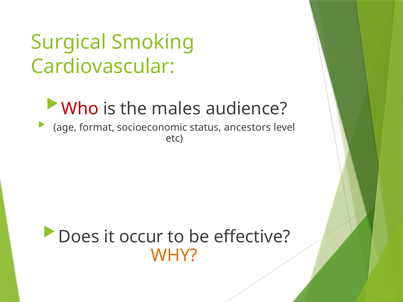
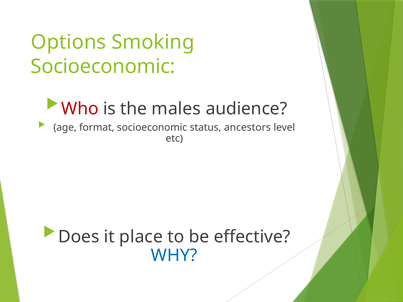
Surgical: Surgical -> Options
Cardiovascular at (103, 67): Cardiovascular -> Socioeconomic
occur: occur -> place
WHY colour: orange -> blue
